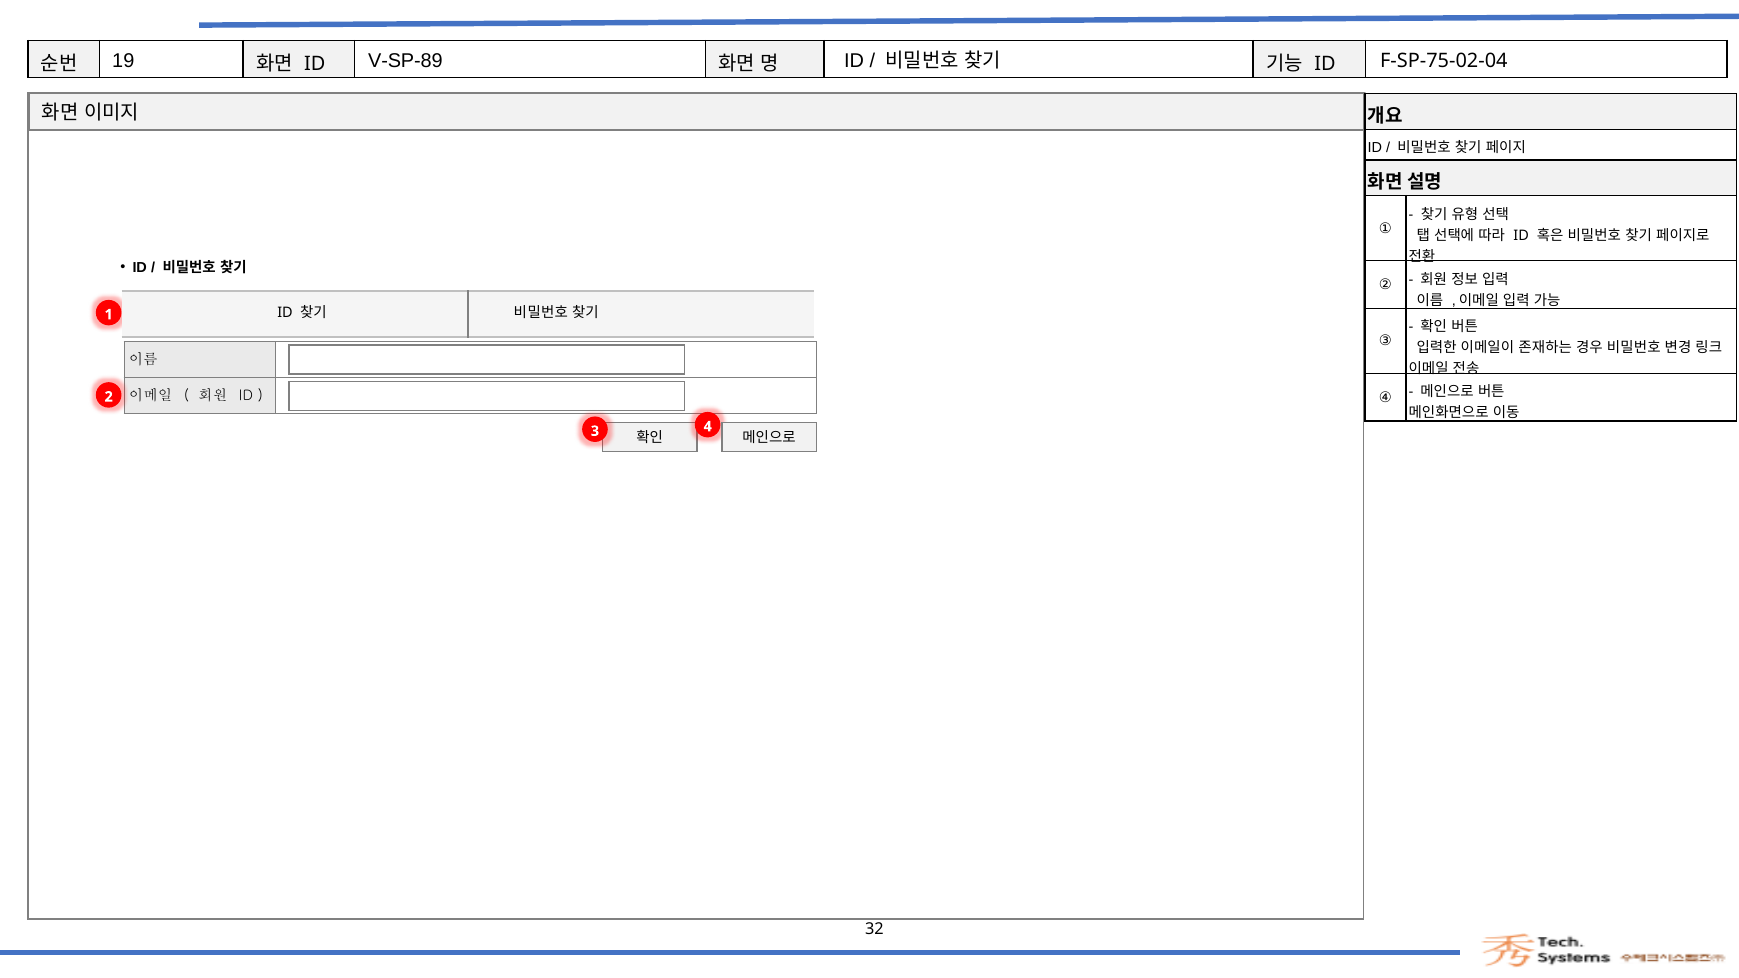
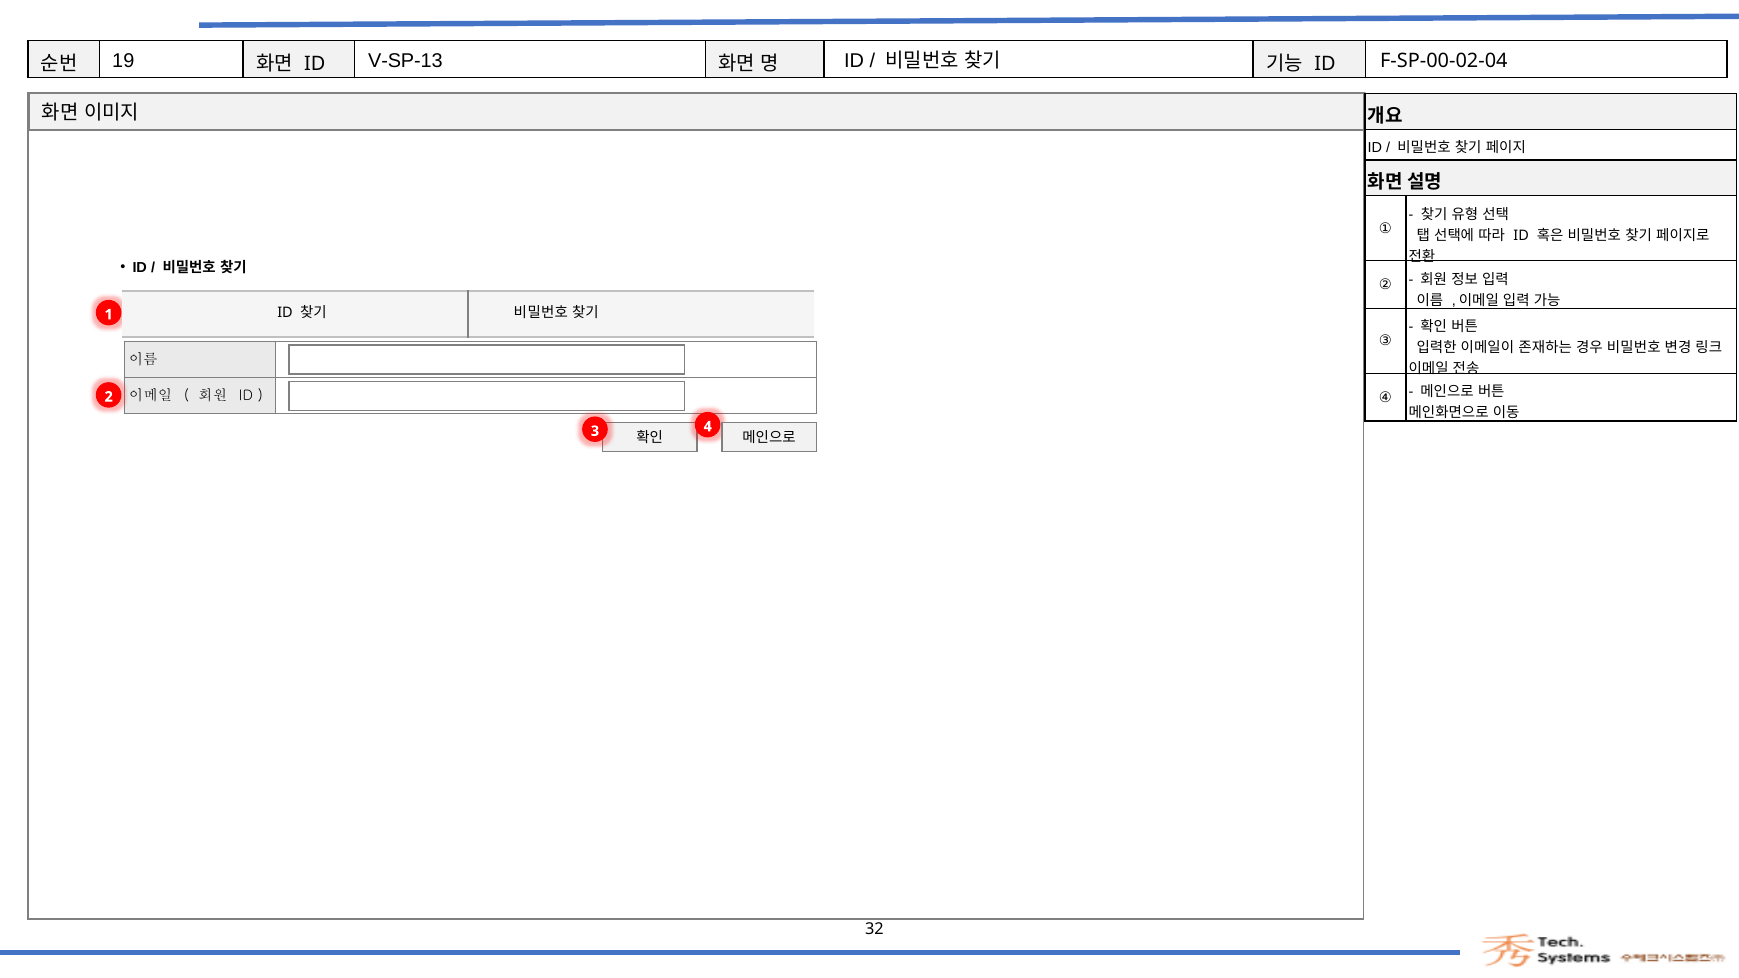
V-SP-89: V-SP-89 -> V-SP-13
F-SP-75-02-04: F-SP-75-02-04 -> F-SP-00-02-04
